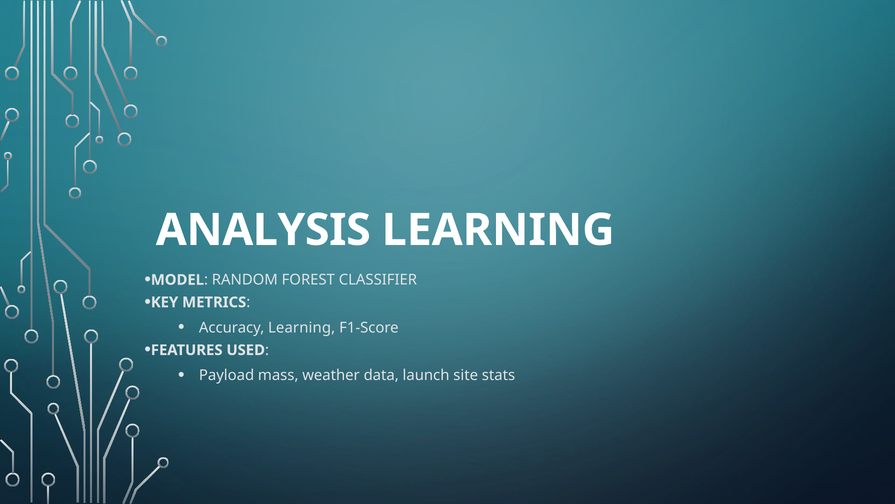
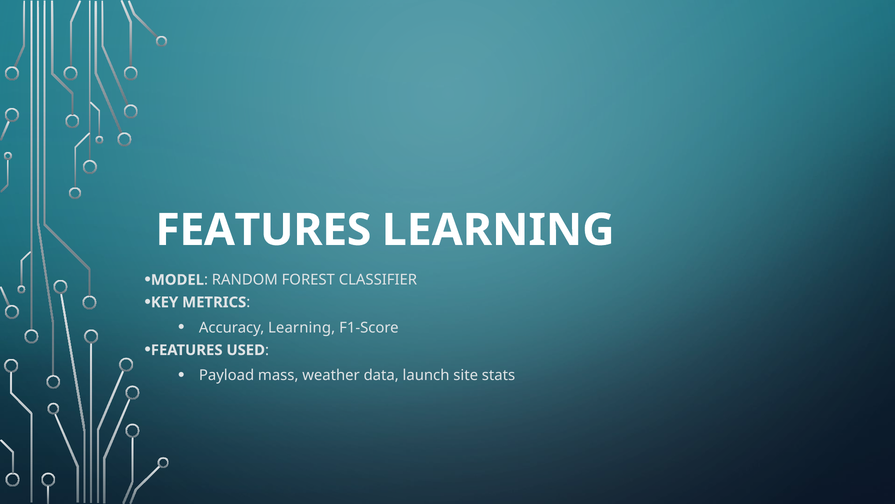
ANALYSIS at (263, 230): ANALYSIS -> FEATURES
